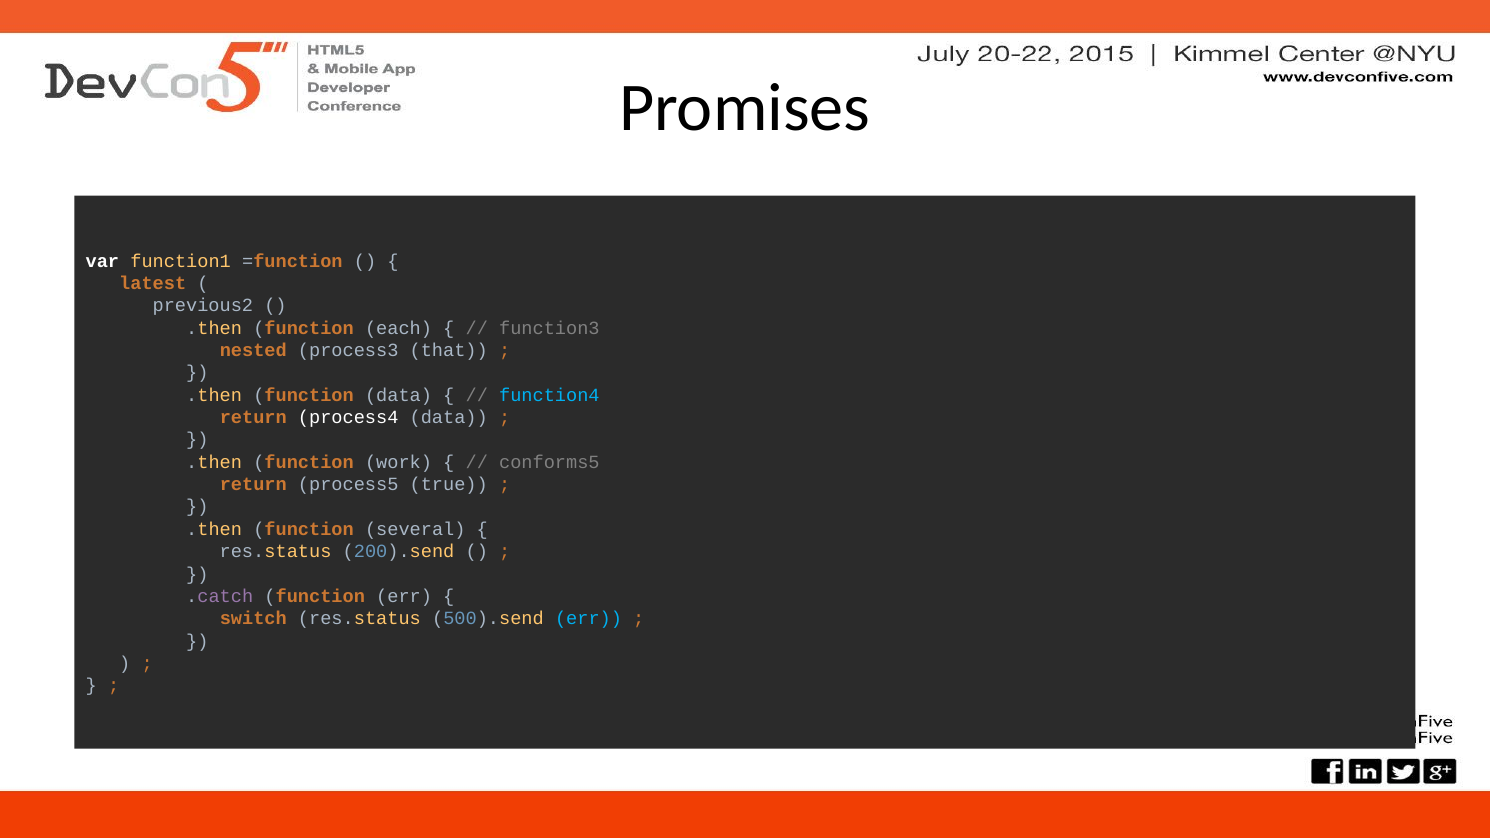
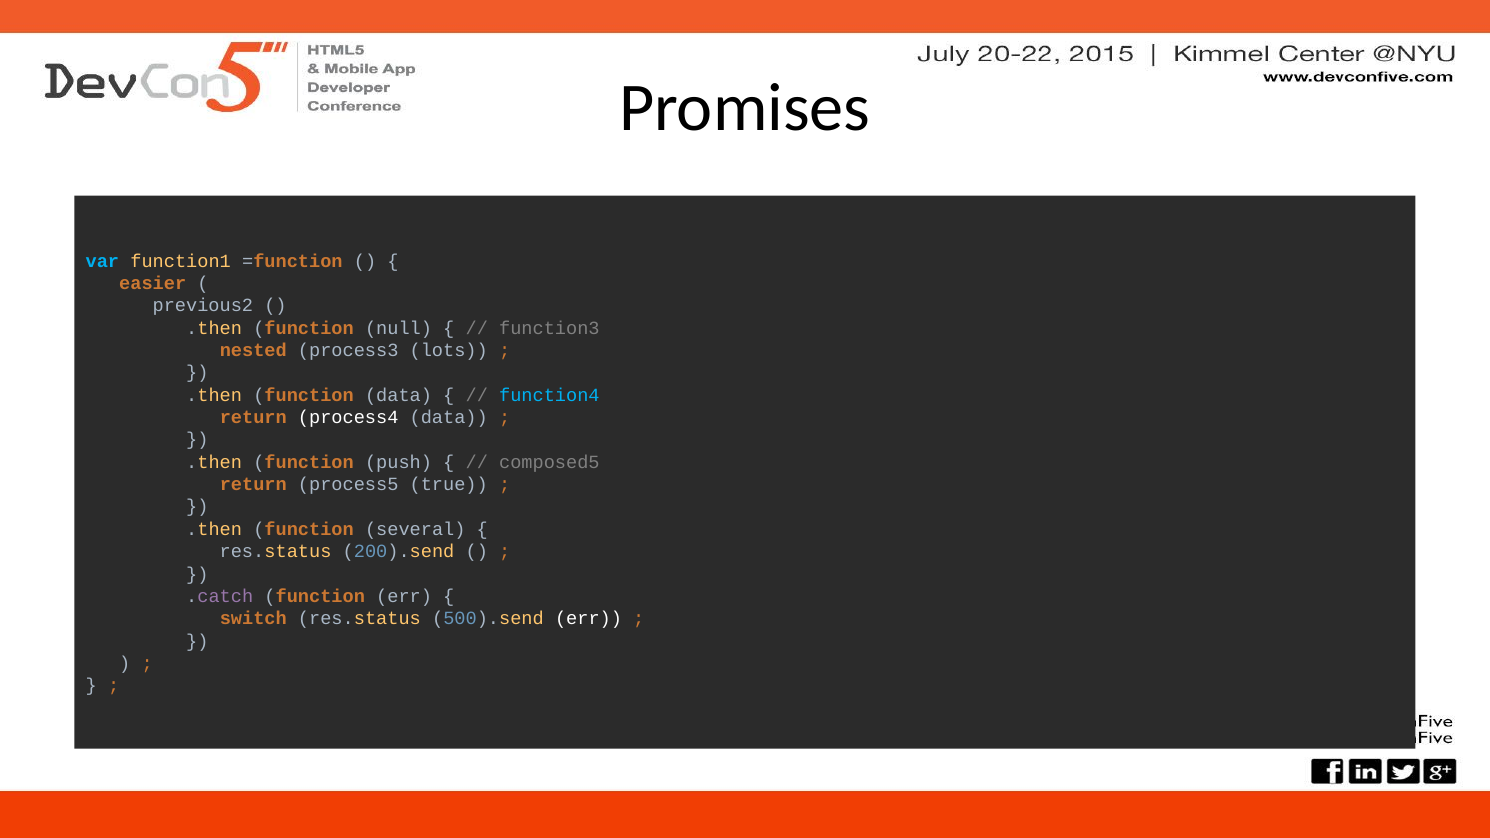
var colour: white -> light blue
latest: latest -> easier
each: each -> null
that: that -> lots
work: work -> push
conforms5: conforms5 -> composed5
err at (589, 619) colour: light blue -> white
